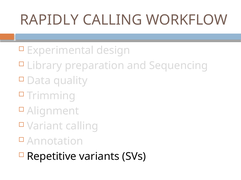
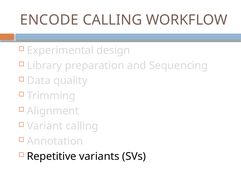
RAPIDLY: RAPIDLY -> ENCODE
